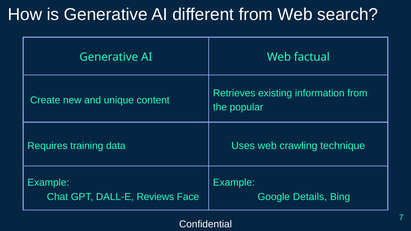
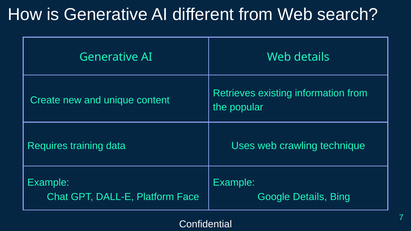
Web factual: factual -> details
Reviews: Reviews -> Platform
